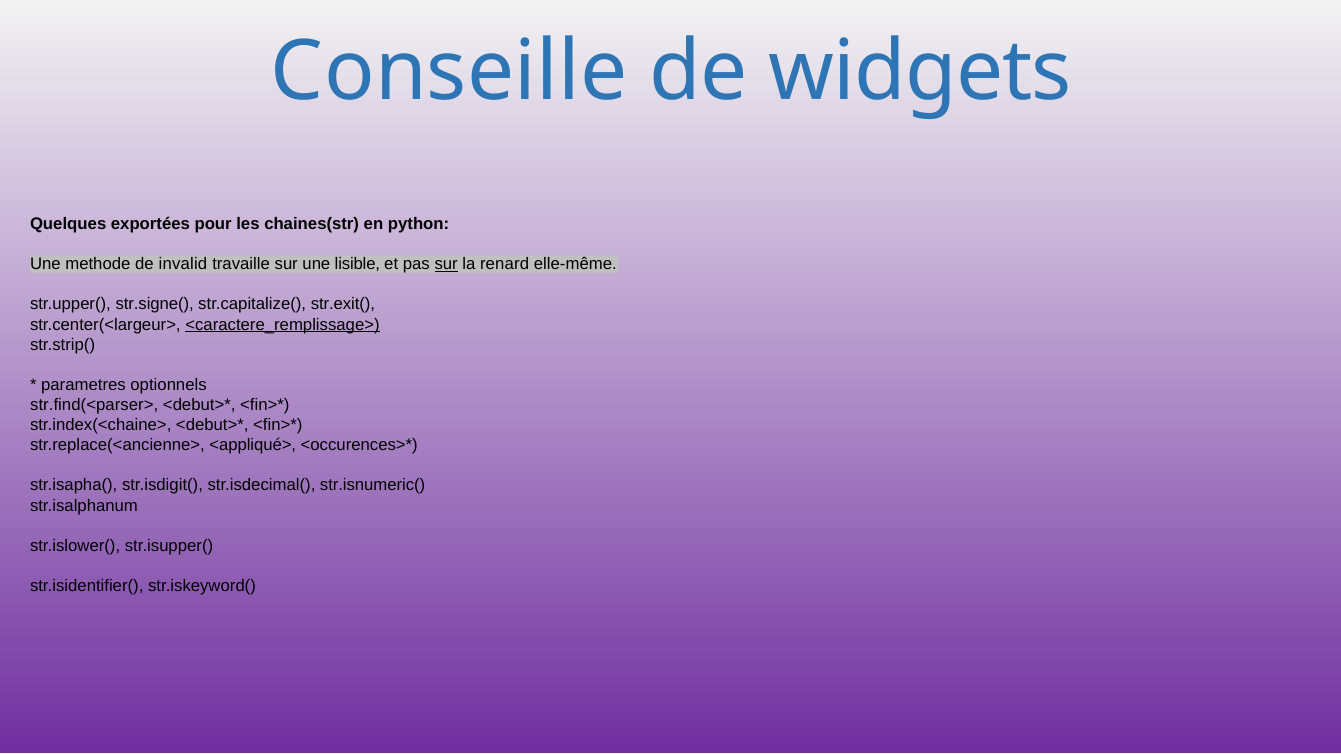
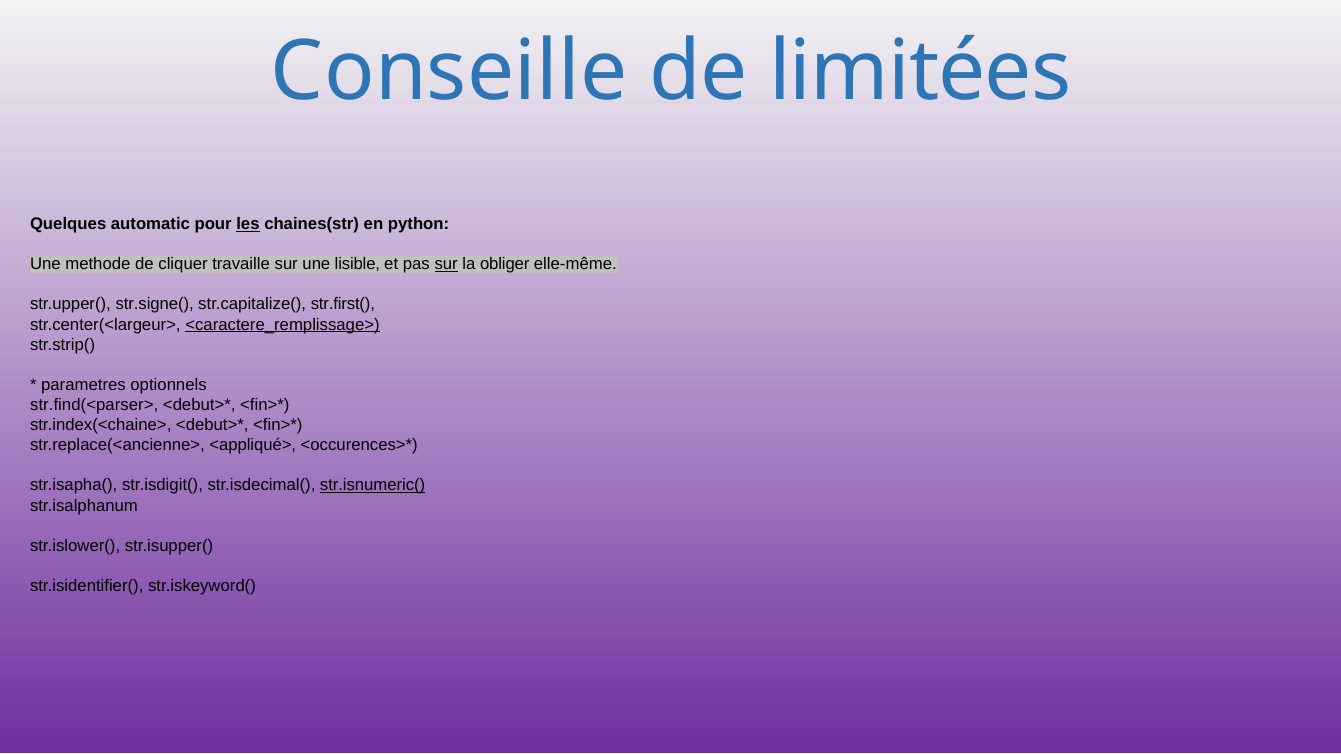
widgets: widgets -> limitées
exportées: exportées -> automatic
les underline: none -> present
invalid: invalid -> cliquer
renard: renard -> obliger
str.exit(: str.exit( -> str.first(
str.isnumeric( underline: none -> present
